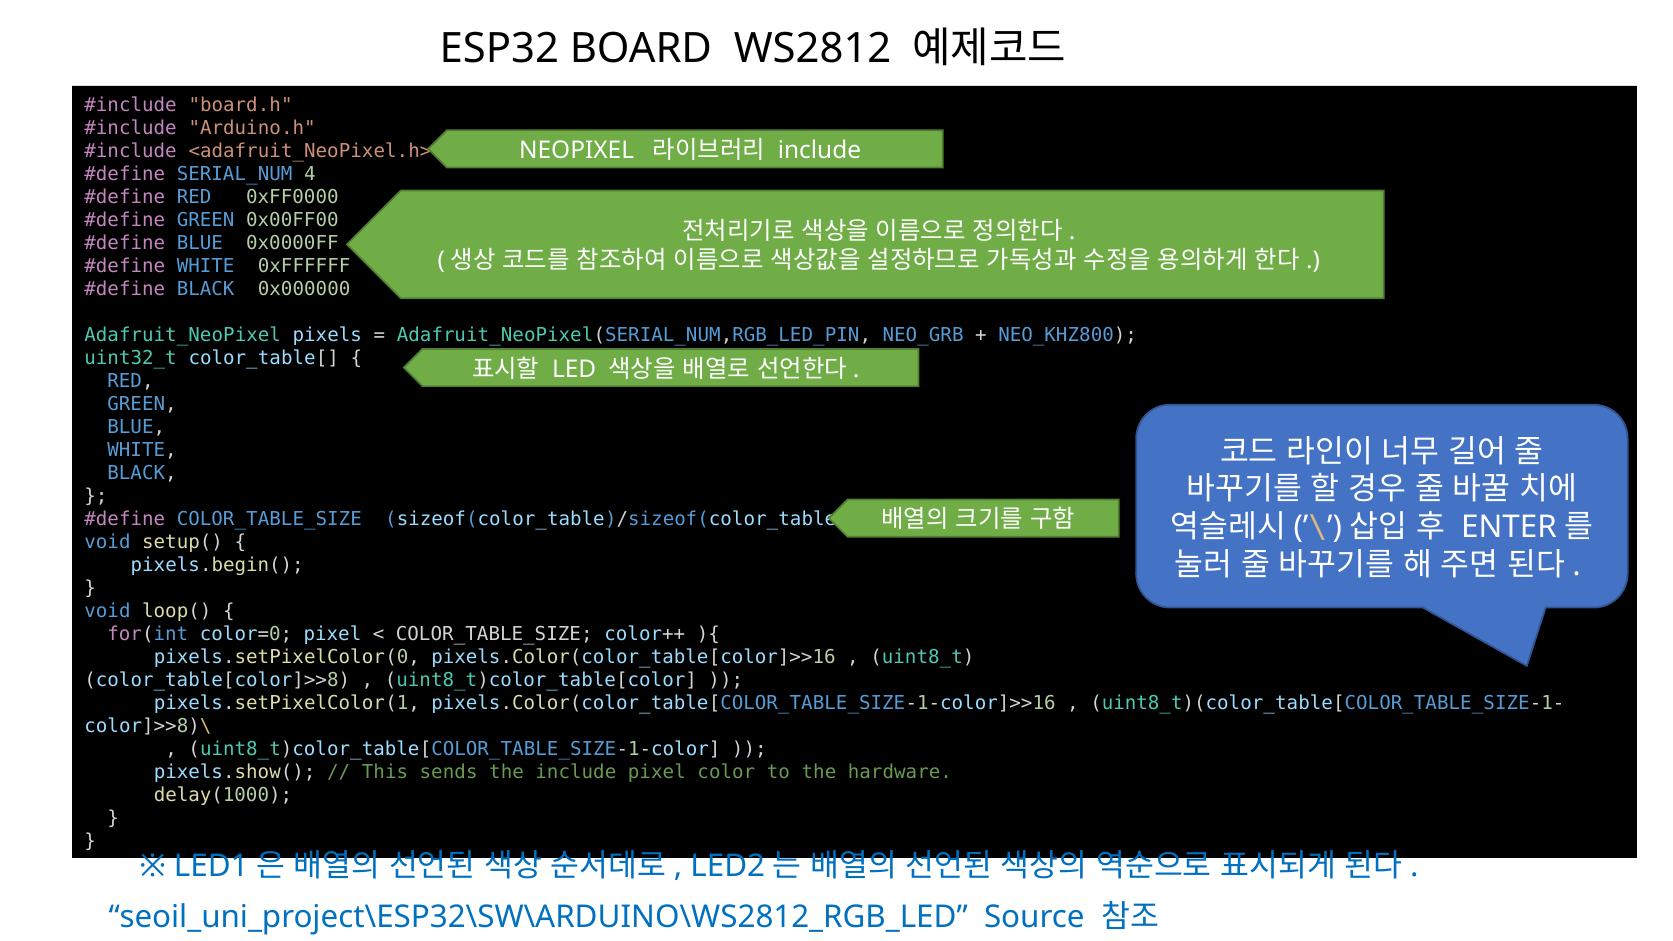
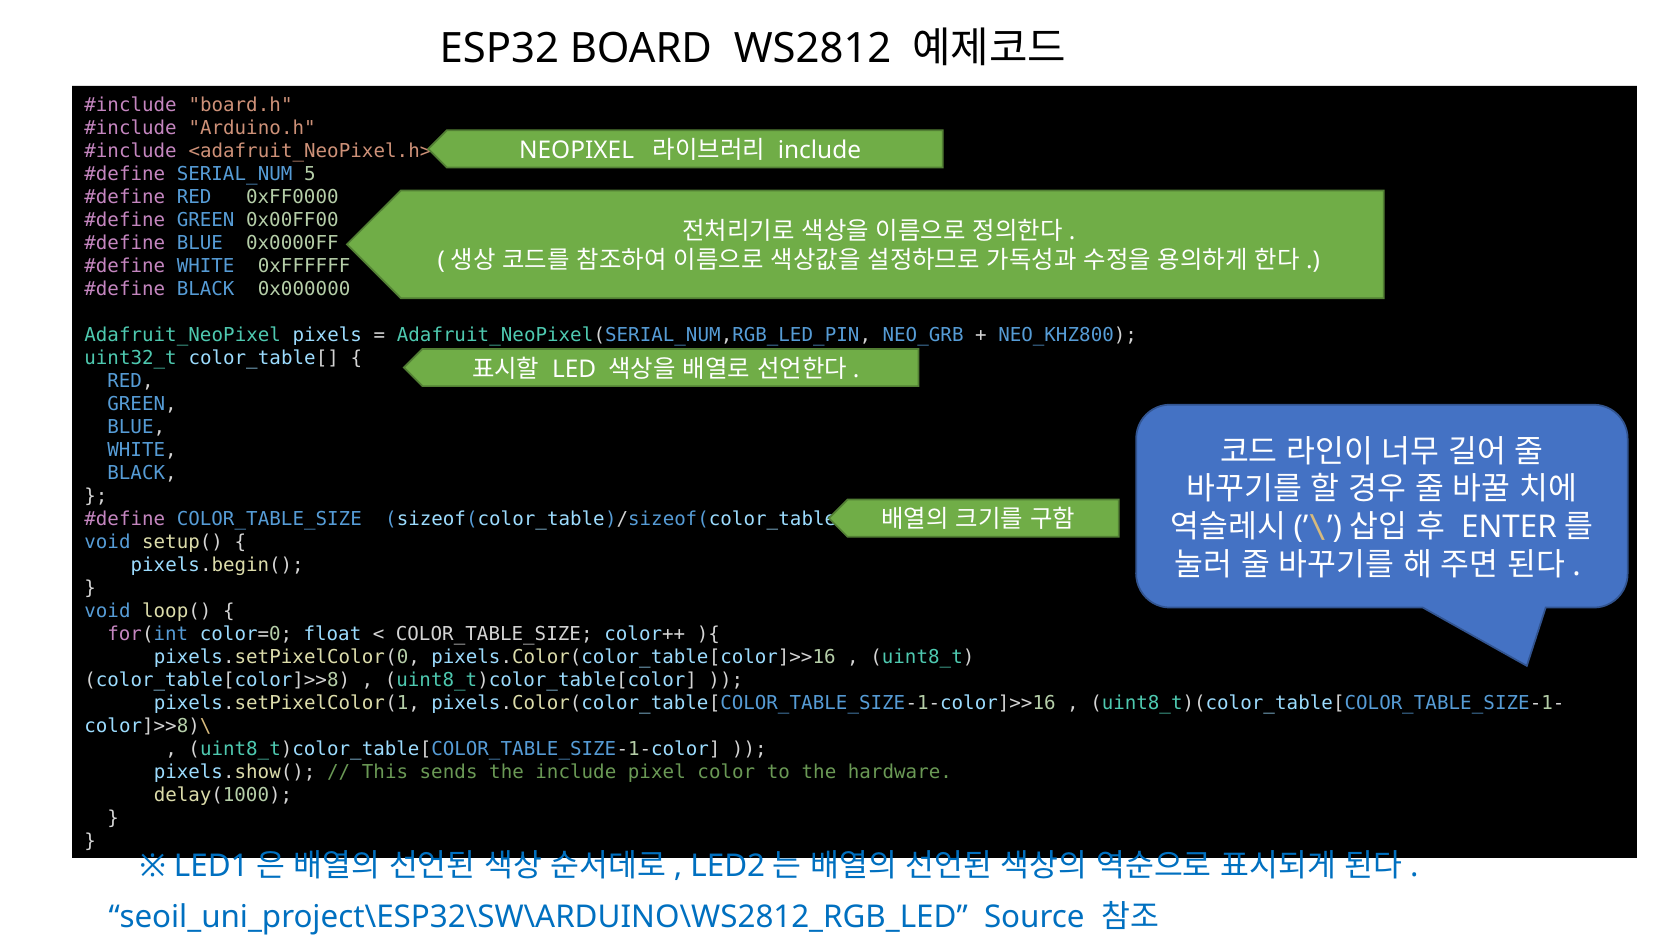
4: 4 -> 5
color=0 pixel: pixel -> float
